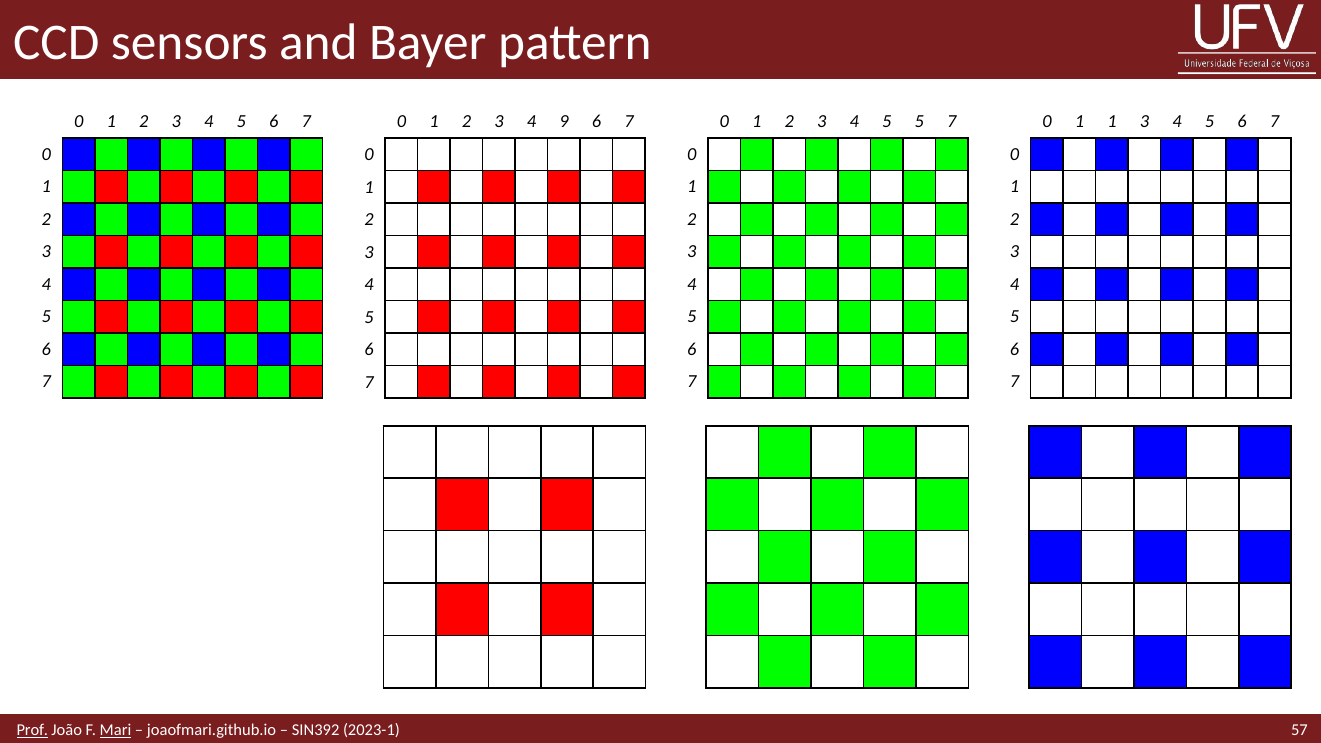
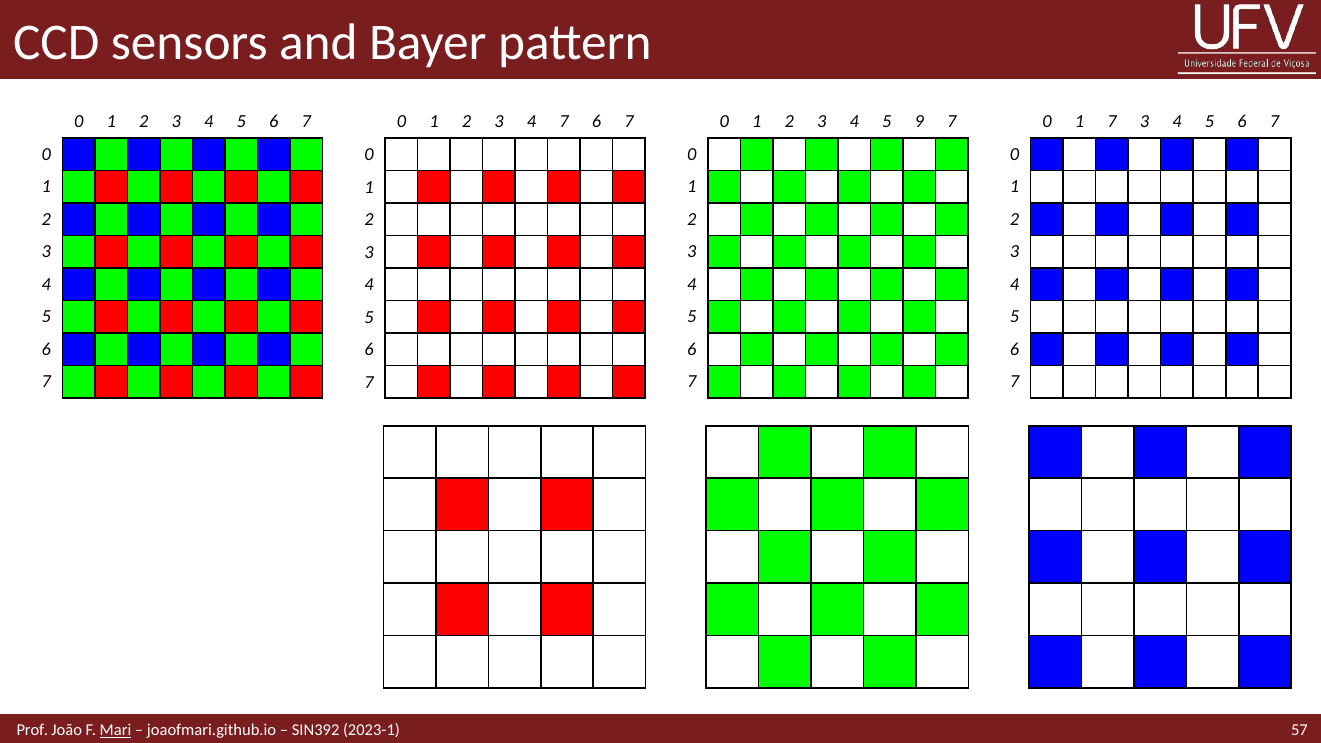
4 9: 9 -> 7
5 5: 5 -> 9
1 1: 1 -> 7
Prof underline: present -> none
